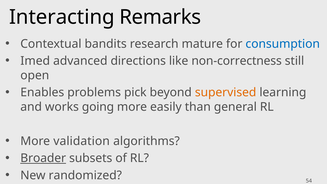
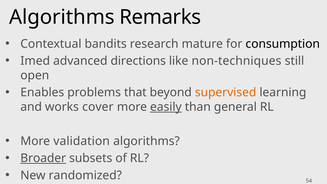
Interacting at (62, 17): Interacting -> Algorithms
consumption colour: blue -> black
non-correctness: non-correctness -> non-techniques
pick: pick -> that
going: going -> cover
easily underline: none -> present
